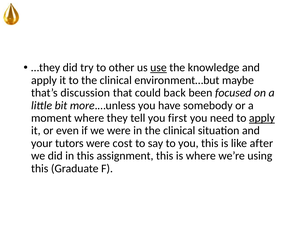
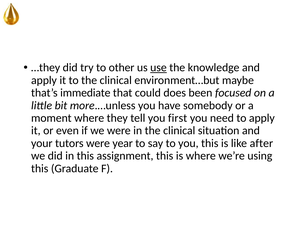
discussion: discussion -> immediate
back: back -> does
apply at (262, 118) underline: present -> none
cost: cost -> year
